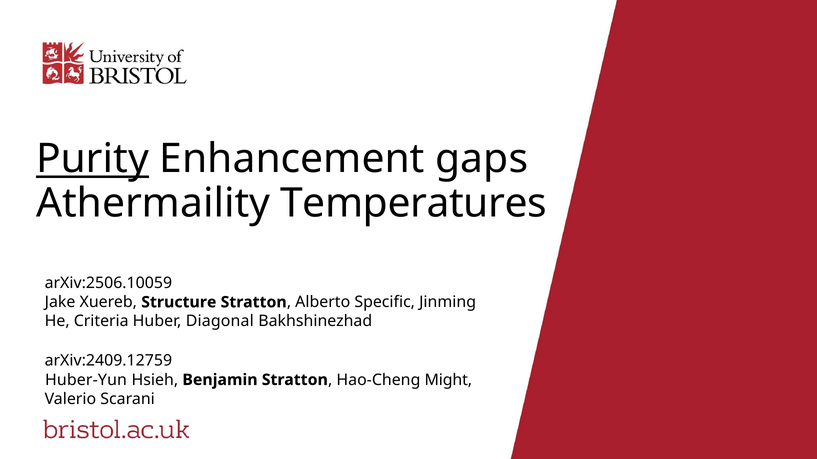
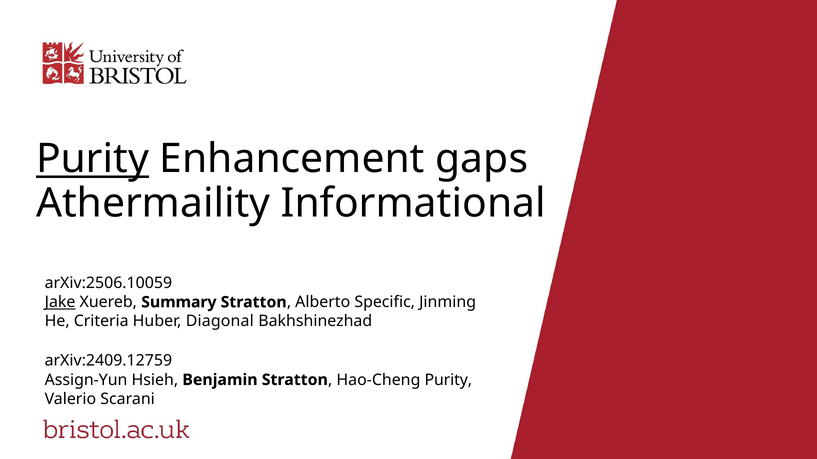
Temperatures: Temperatures -> Informational
Jake underline: none -> present
Structure: Structure -> Summary
Huber-Yun: Huber-Yun -> Assign-Yun
Hao-Cheng Might: Might -> Purity
